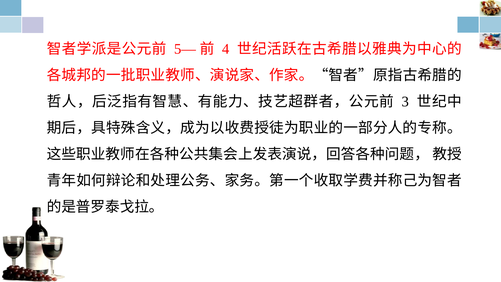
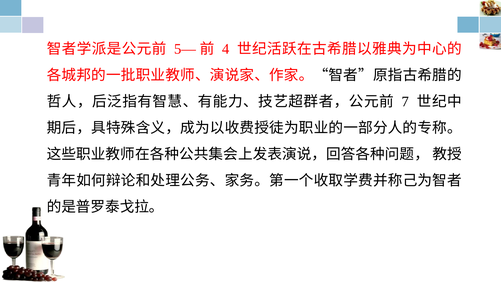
3: 3 -> 7
